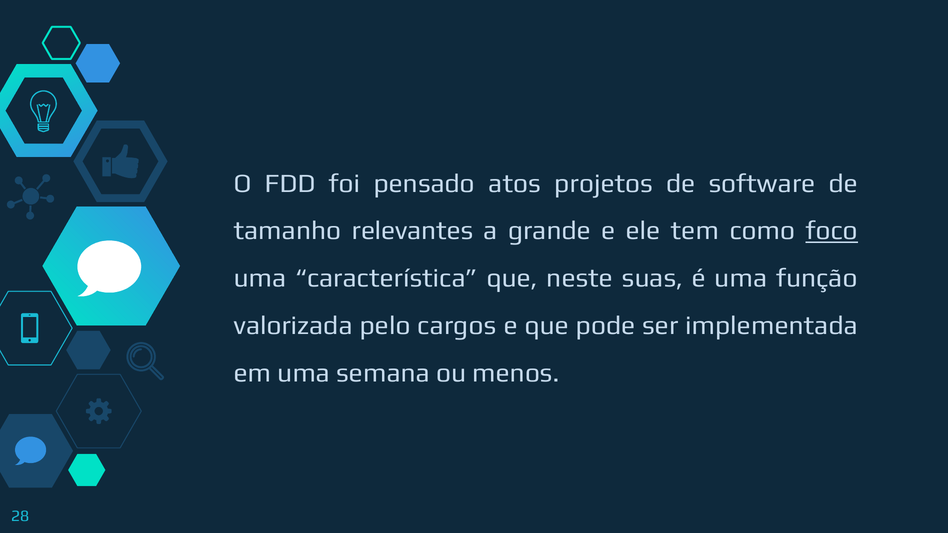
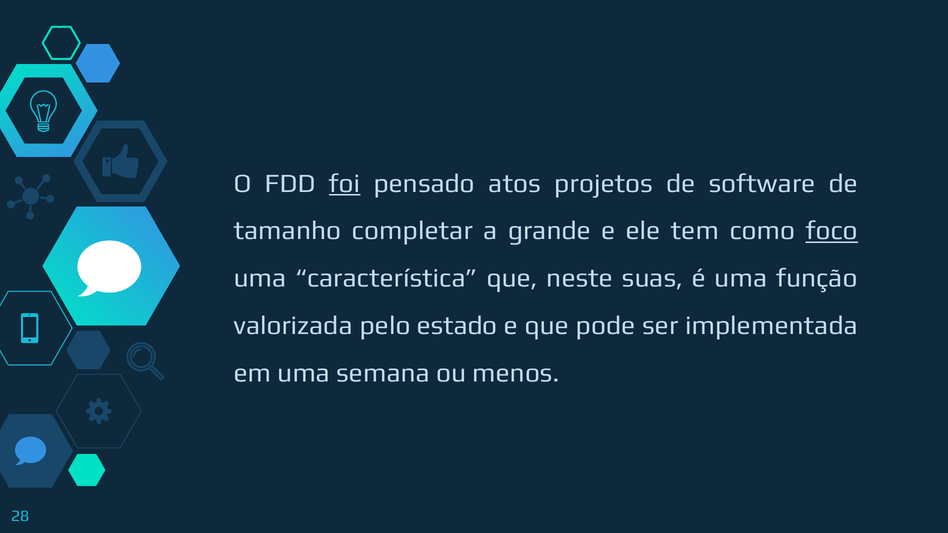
foi underline: none -> present
relevantes: relevantes -> completar
cargos: cargos -> estado
